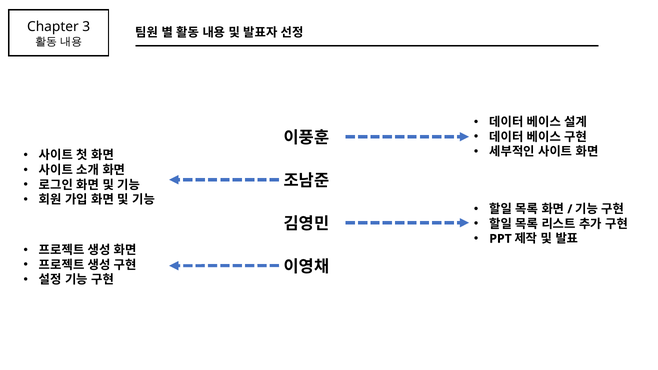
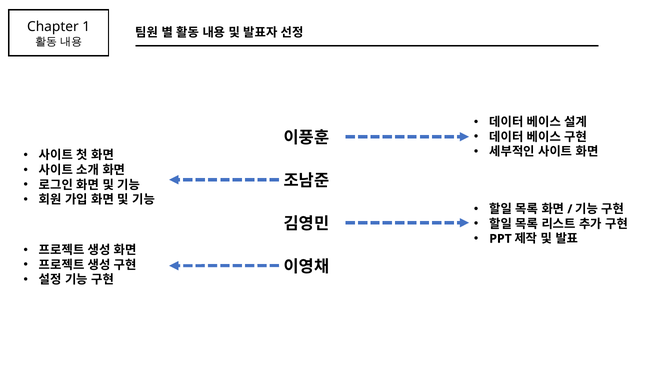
3: 3 -> 1
